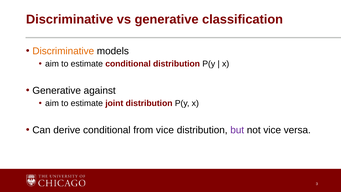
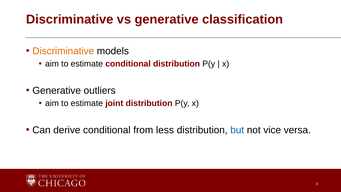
against: against -> outliers
from vice: vice -> less
but colour: purple -> blue
